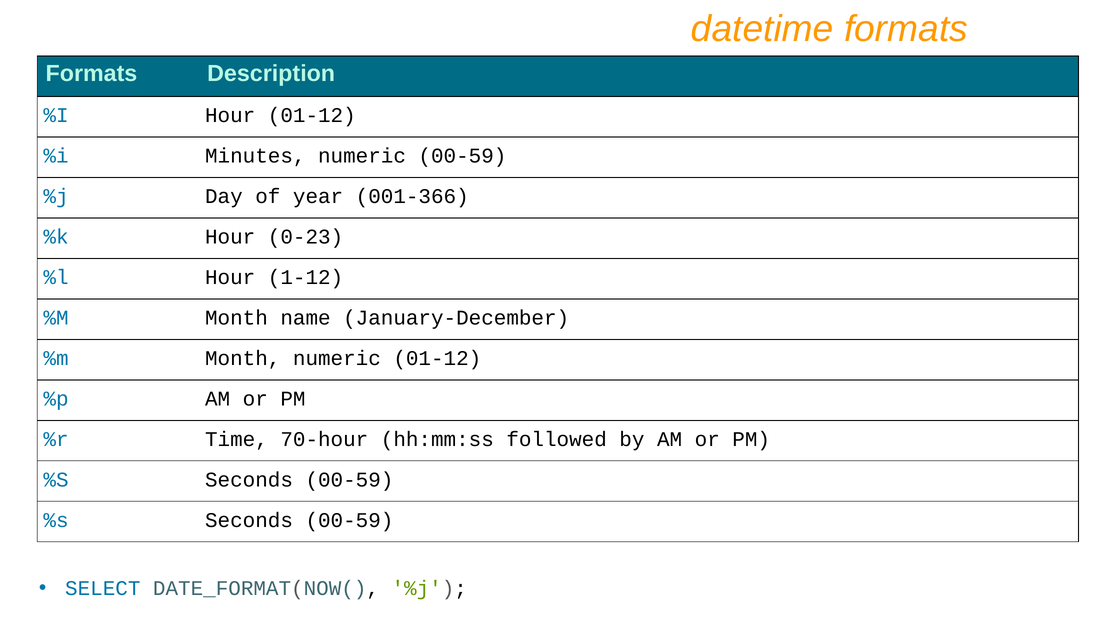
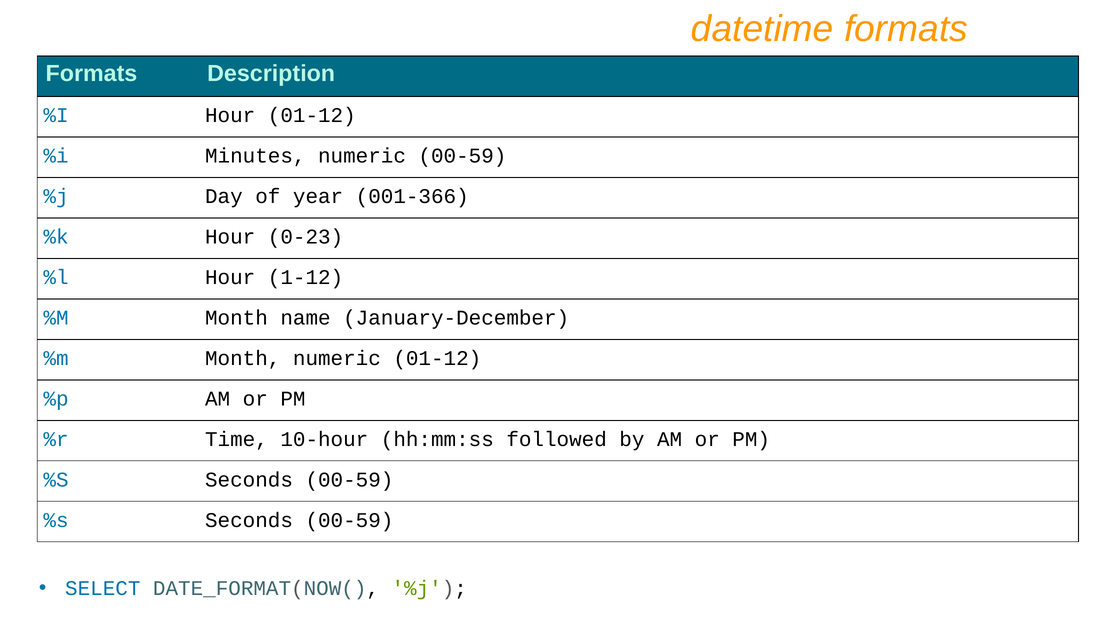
70-hour: 70-hour -> 10-hour
